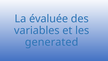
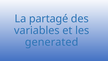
évaluée: évaluée -> partagé
